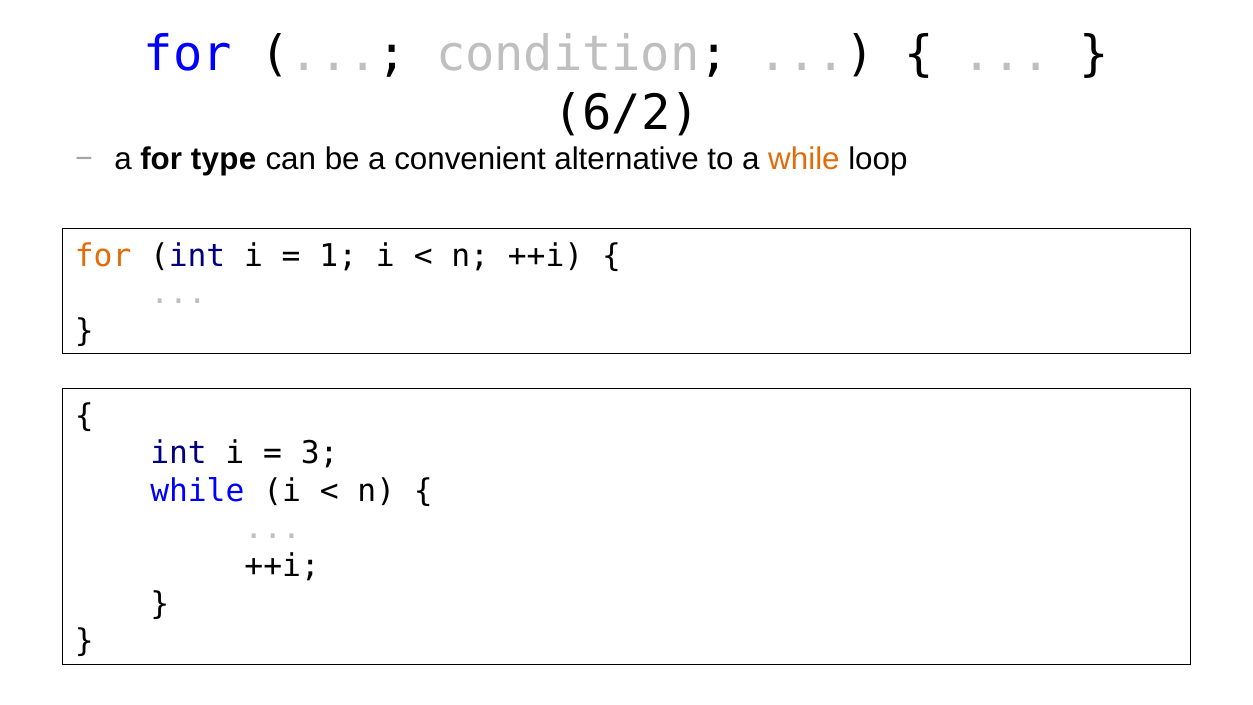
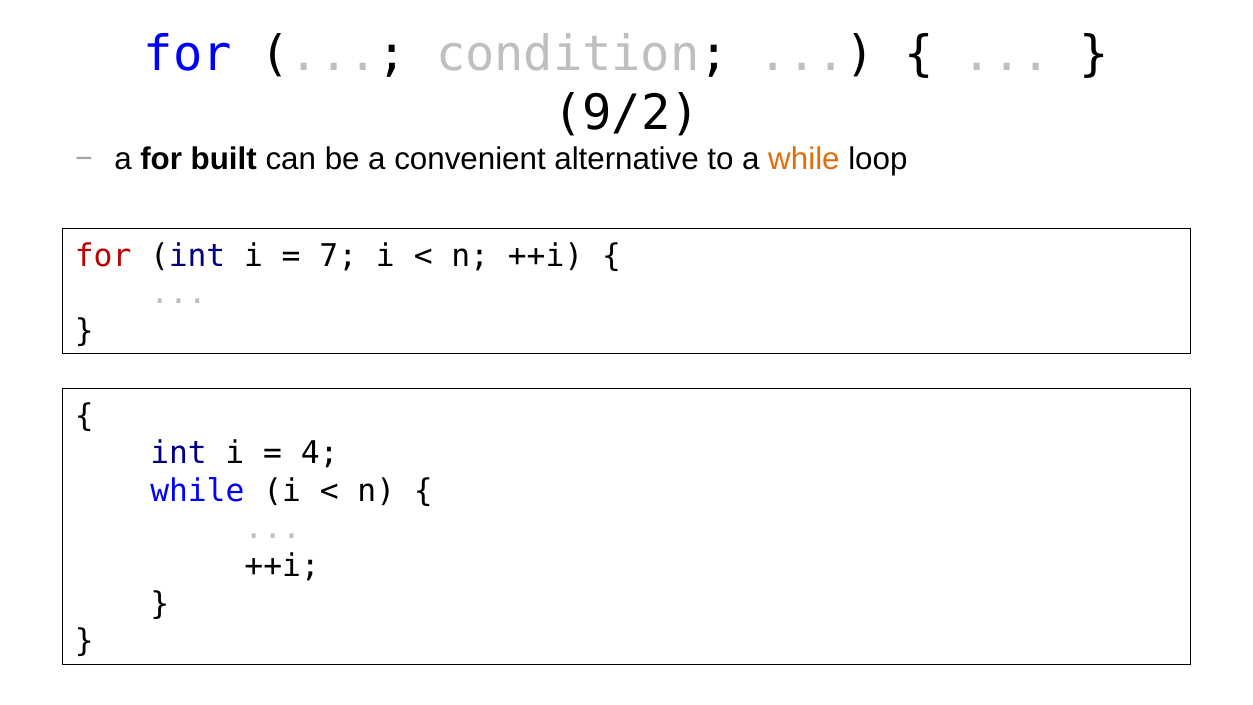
6/2: 6/2 -> 9/2
type: type -> built
for at (103, 256) colour: orange -> red
1: 1 -> 7
3: 3 -> 4
